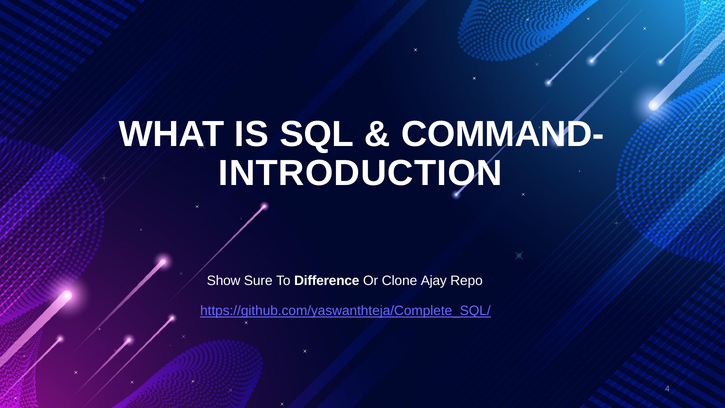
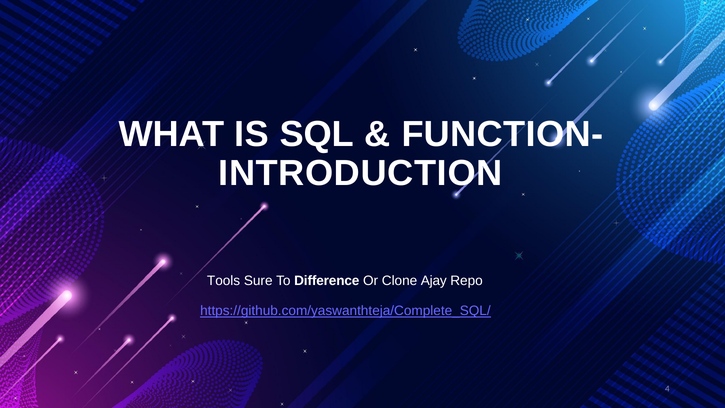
COMMAND-: COMMAND- -> FUNCTION-
Show: Show -> Tools
